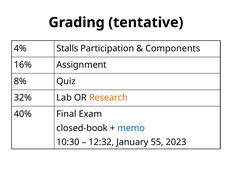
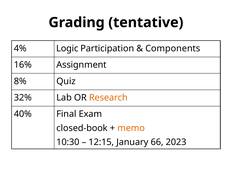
Stalls: Stalls -> Logic
memo colour: blue -> orange
12:32: 12:32 -> 12:15
55: 55 -> 66
